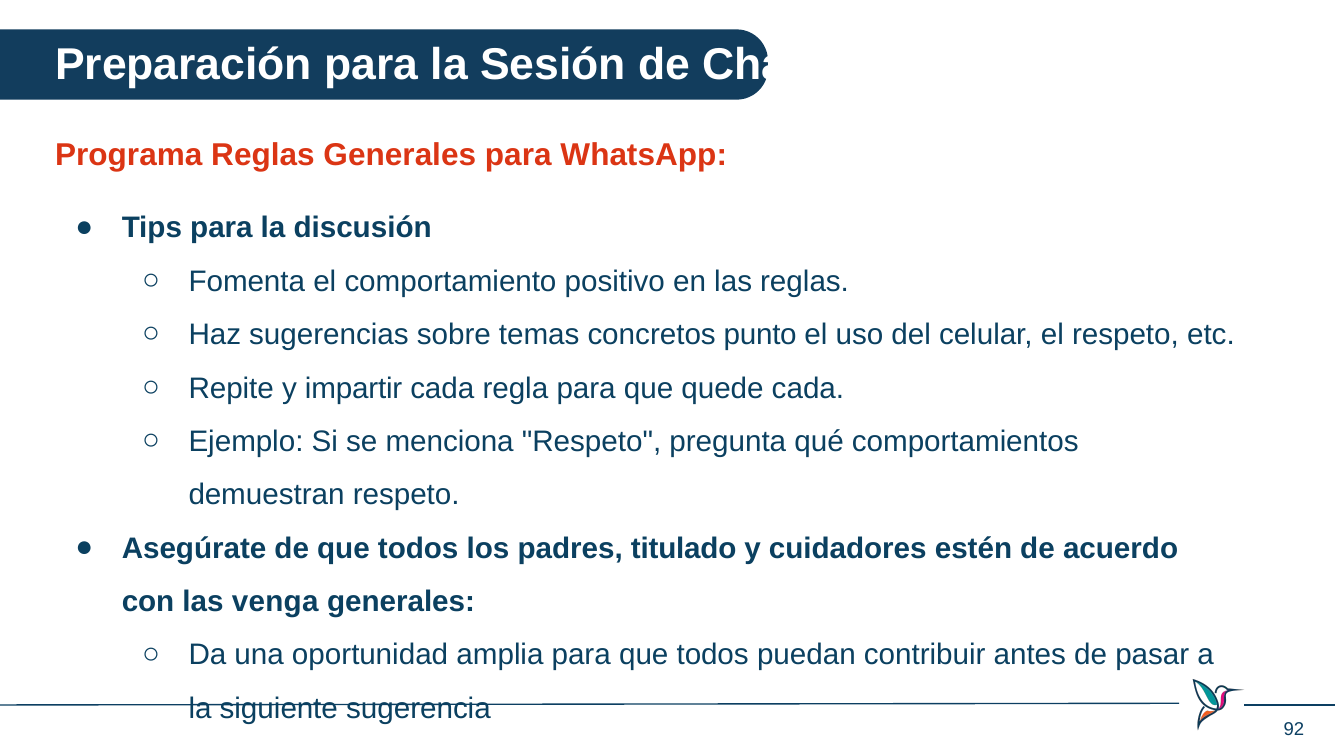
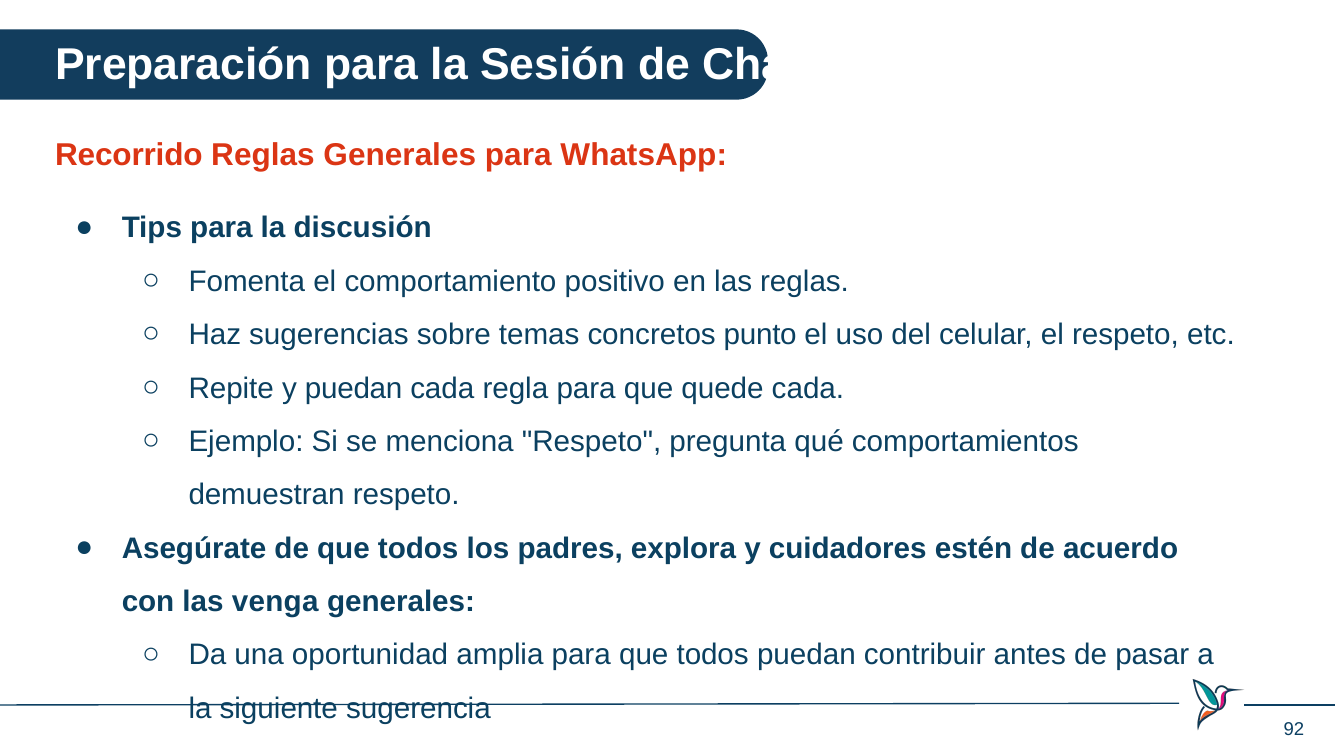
Programa: Programa -> Recorrido
y impartir: impartir -> puedan
titulado: titulado -> explora
